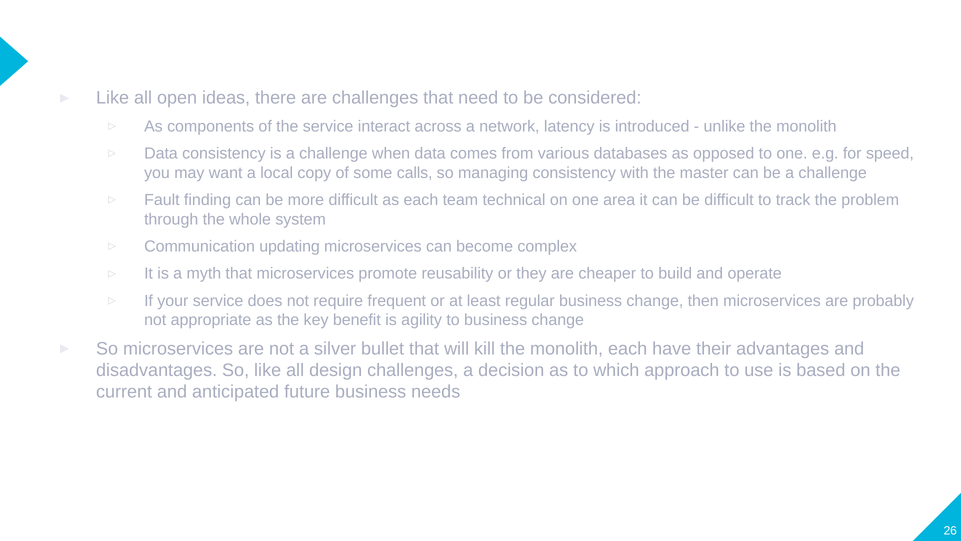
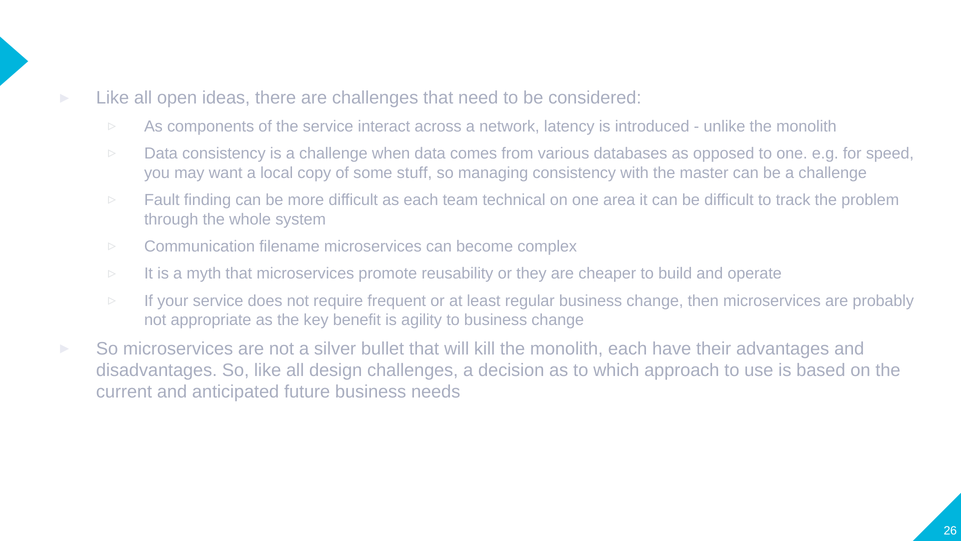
calls: calls -> stuff
updating: updating -> filename
